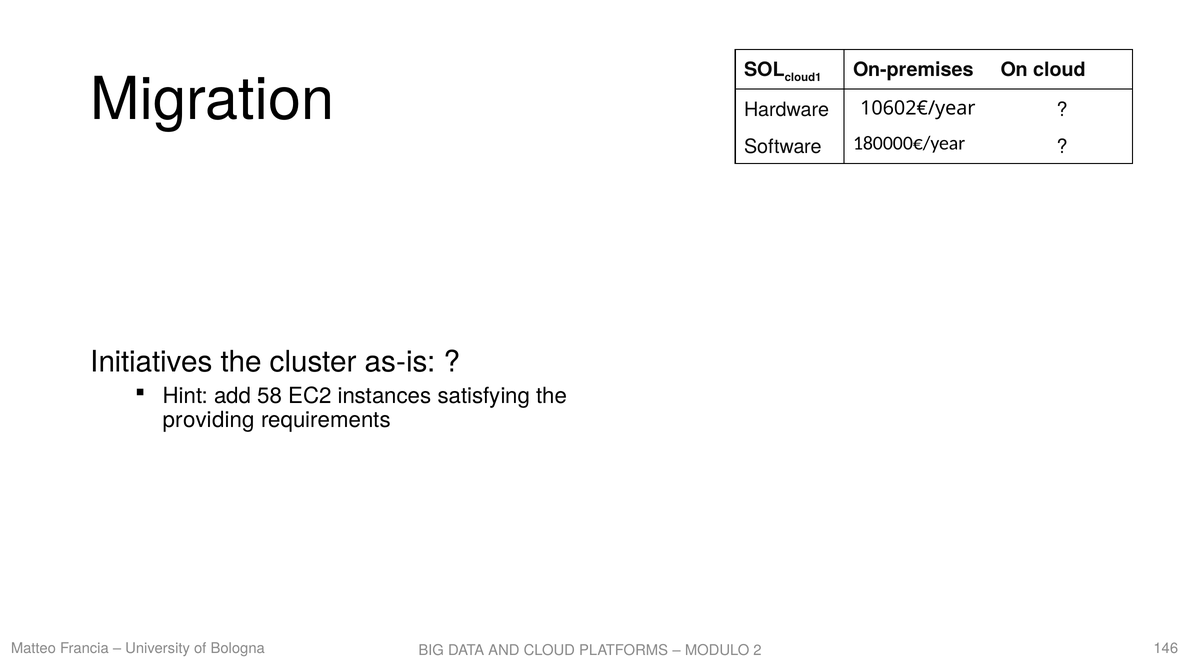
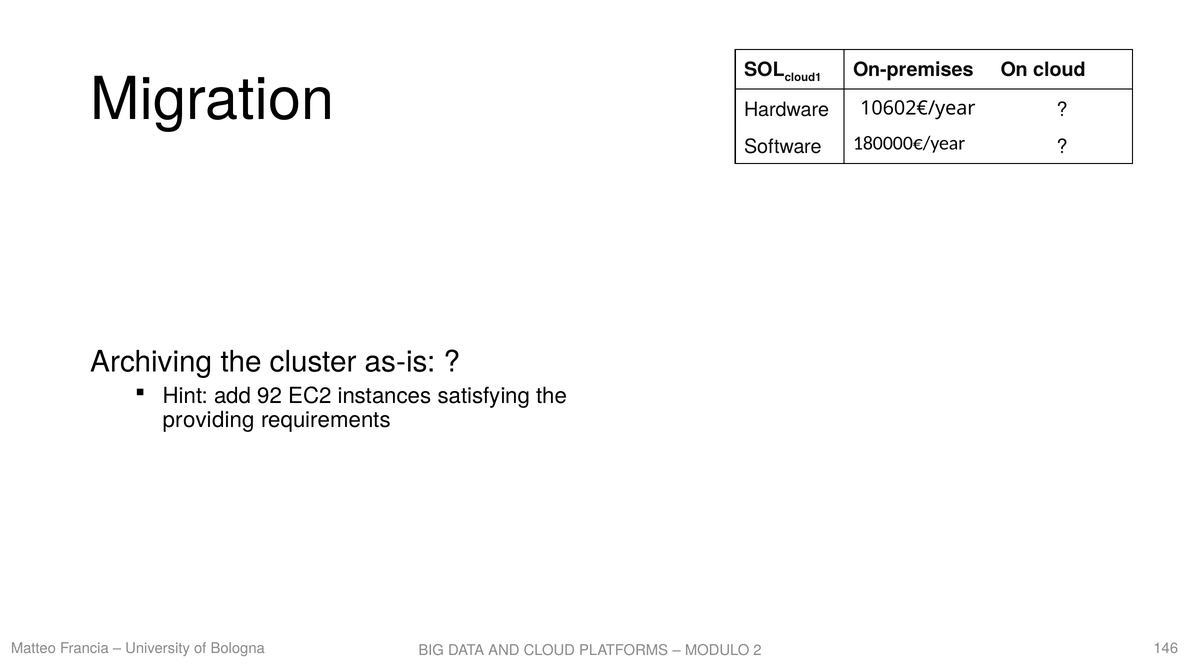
Initiatives: Initiatives -> Archiving
58: 58 -> 92
